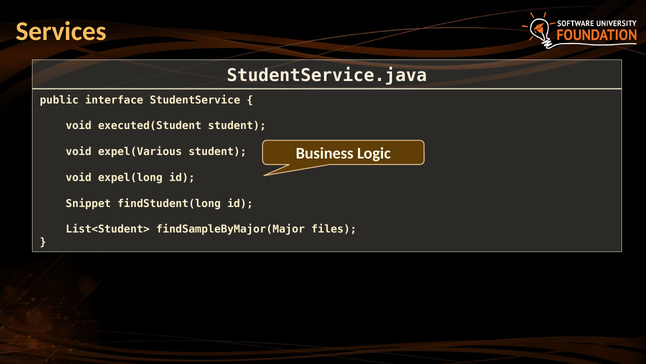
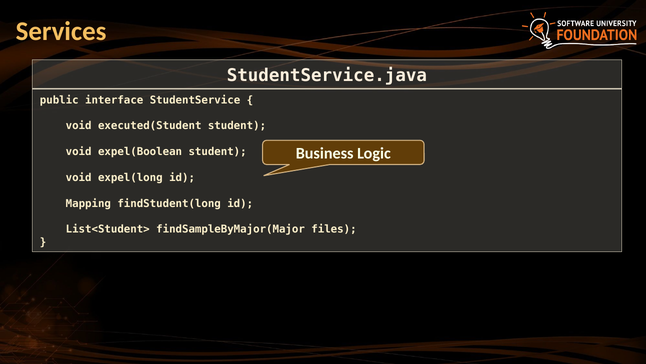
expel(Various: expel(Various -> expel(Boolean
Snippet: Snippet -> Mapping
